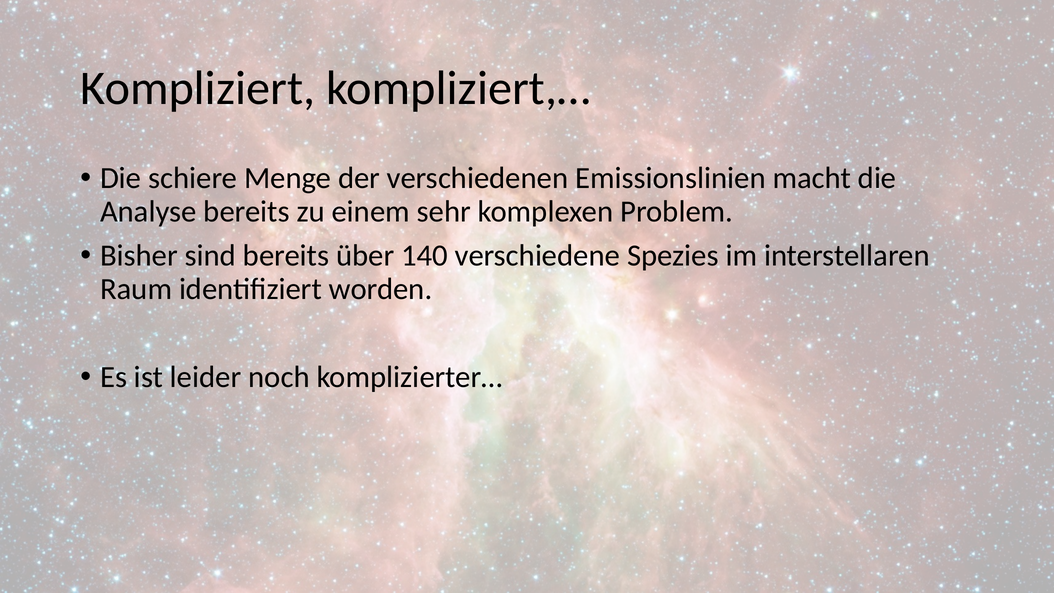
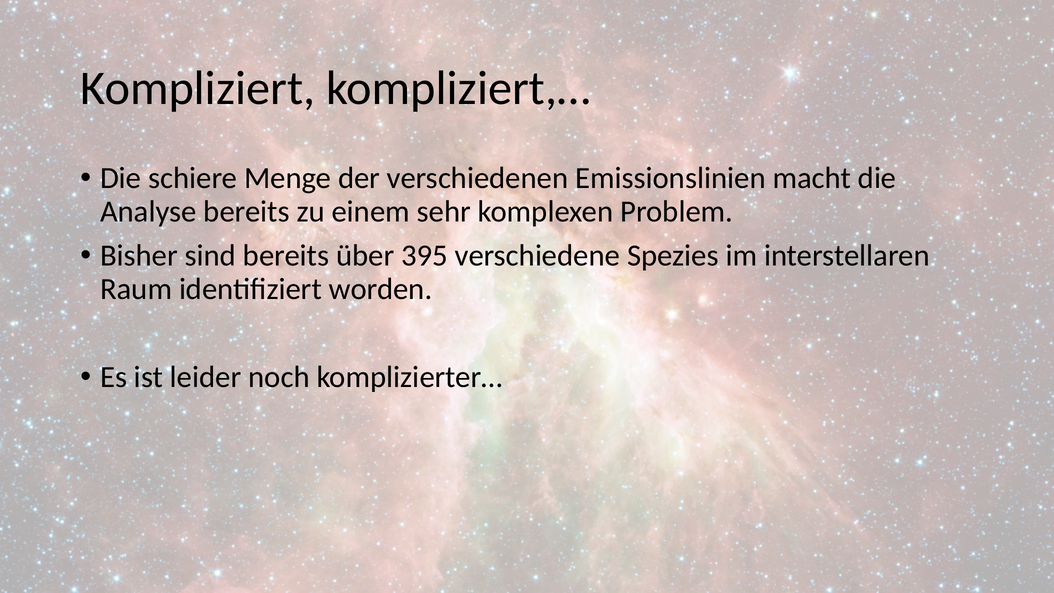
140: 140 -> 395
